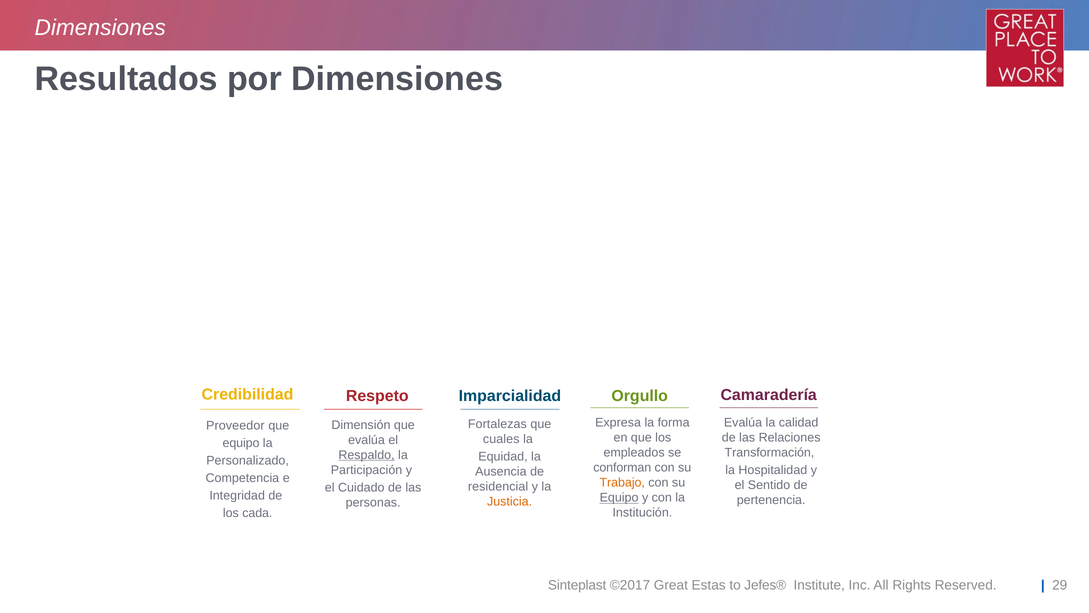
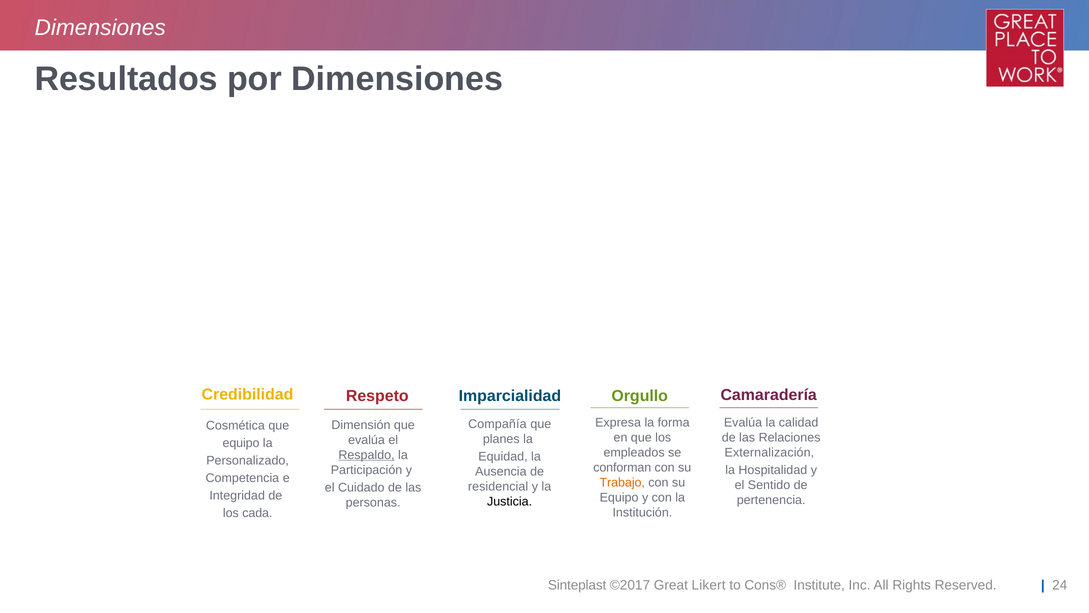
Fortalezas: Fortalezas -> Compañía
Proveedor: Proveedor -> Cosmética
cuales: cuales -> planes
Transformación: Transformación -> Externalización
Equipo at (619, 497) underline: present -> none
Justicia colour: orange -> black
Estas: Estas -> Likert
Jefes®: Jefes® -> Cons®
29: 29 -> 24
